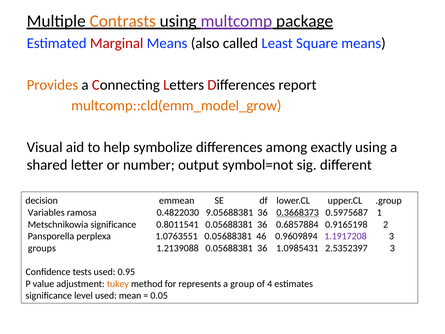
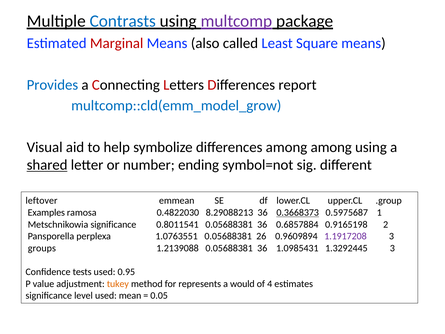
Contrasts colour: orange -> blue
Provides colour: orange -> blue
multcomp::cld(emm_model_grow colour: orange -> blue
among exactly: exactly -> among
shared underline: none -> present
output: output -> ending
decision: decision -> leftover
Variables: Variables -> Examples
9.05688381: 9.05688381 -> 8.29088213
46: 46 -> 26
2.5352397: 2.5352397 -> 1.3292445
group: group -> would
